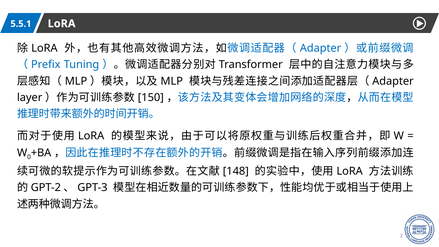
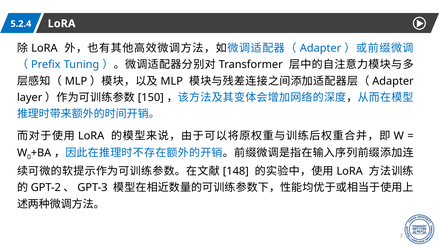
5.5.1: 5.5.1 -> 5.2.4
